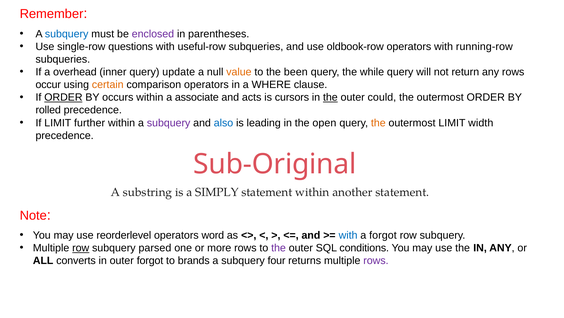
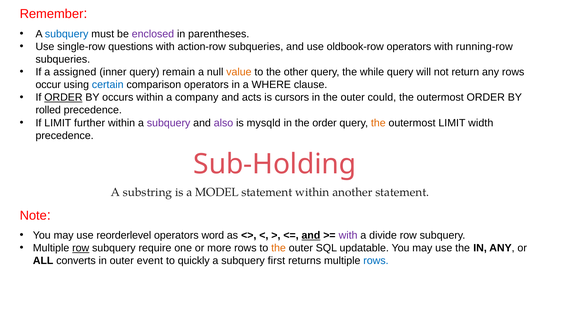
useful-row: useful-row -> action-row
overhead: overhead -> assigned
update: update -> remain
been: been -> other
certain colour: orange -> blue
associate: associate -> company
the at (330, 97) underline: present -> none
also colour: blue -> purple
leading: leading -> mysqld
the open: open -> order
Sub-Original: Sub-Original -> Sub-Holding
SIMPLY: SIMPLY -> MODEL
and at (311, 235) underline: none -> present
with at (348, 235) colour: blue -> purple
a forgot: forgot -> divide
parsed: parsed -> require
the at (279, 247) colour: purple -> orange
conditions: conditions -> updatable
outer forgot: forgot -> event
brands: brands -> quickly
four: four -> first
rows at (376, 260) colour: purple -> blue
